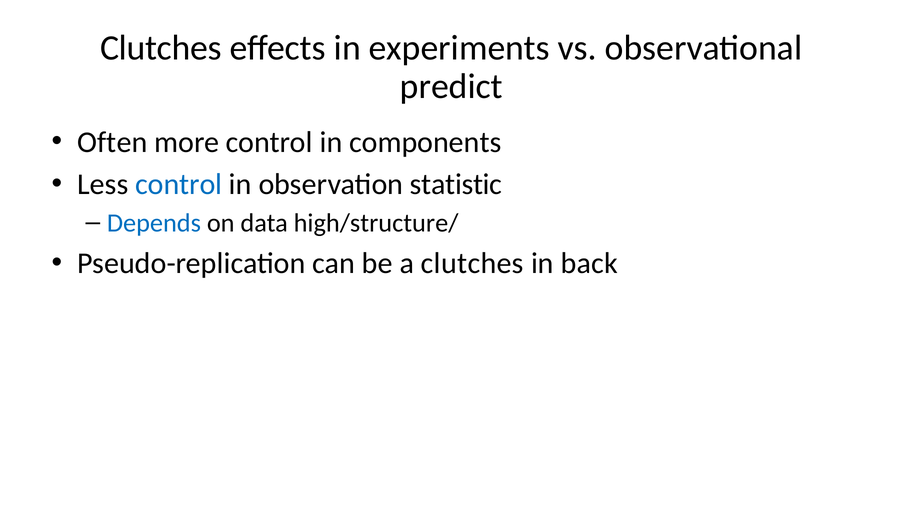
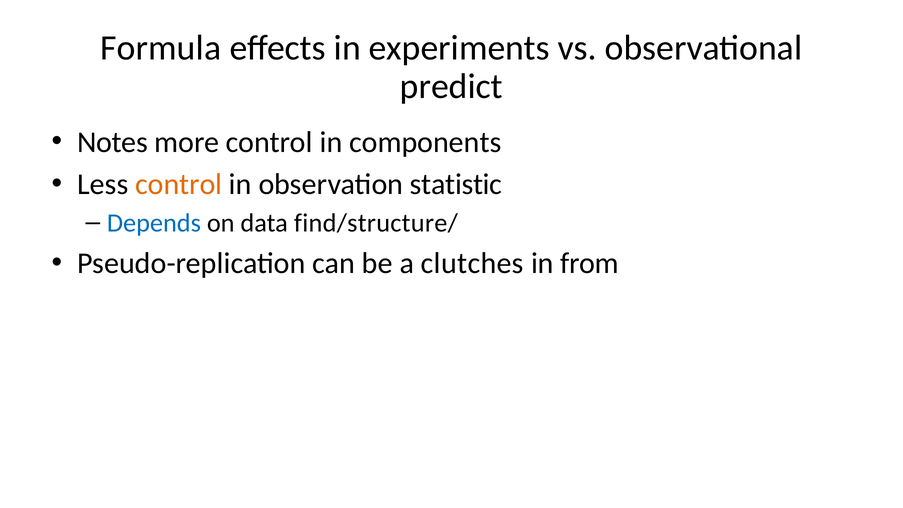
Clutches at (161, 48): Clutches -> Formula
Often: Often -> Notes
control at (179, 184) colour: blue -> orange
high/structure/: high/structure/ -> find/structure/
back: back -> from
